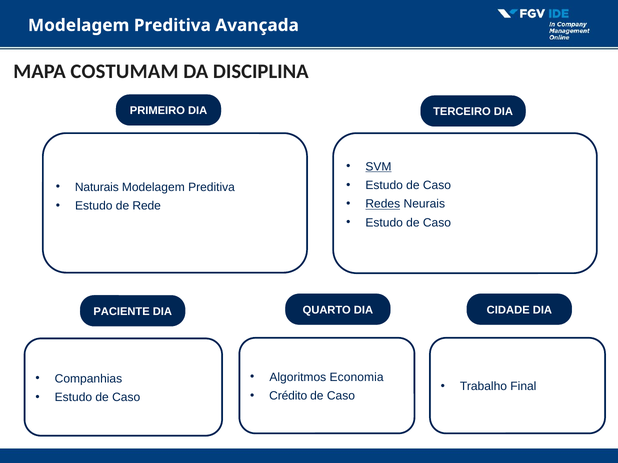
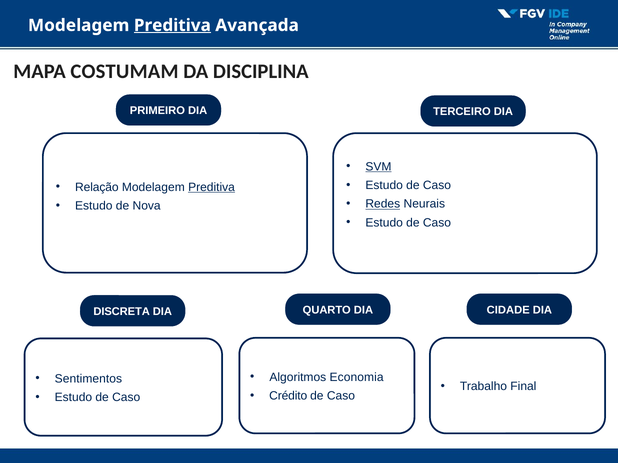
Preditiva at (172, 25) underline: none -> present
Naturais: Naturais -> Relação
Preditiva at (212, 187) underline: none -> present
Rede: Rede -> Nova
PACIENTE: PACIENTE -> DISCRETA
Companhias: Companhias -> Sentimentos
